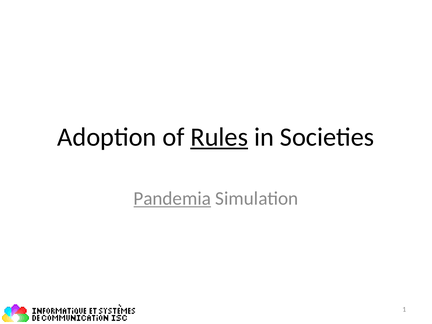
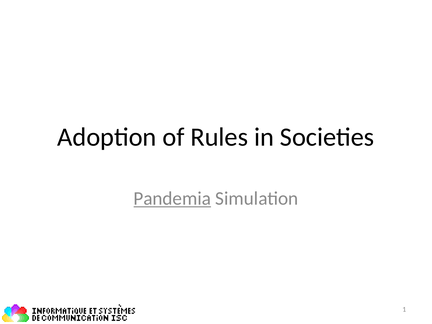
Rules underline: present -> none
